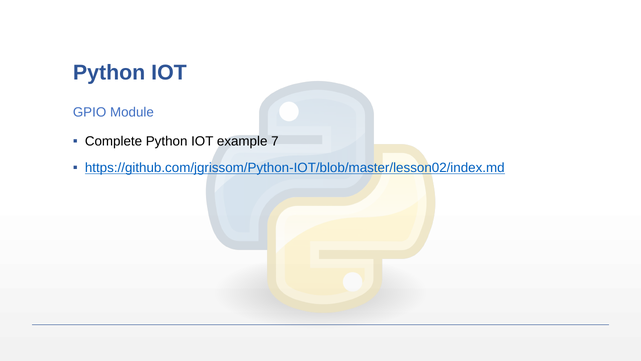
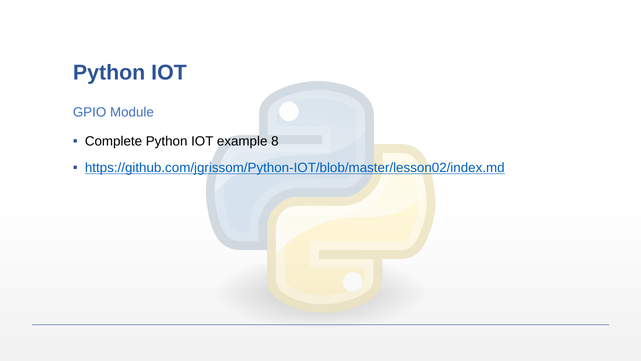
7: 7 -> 8
